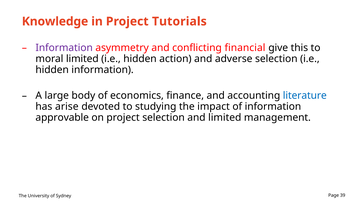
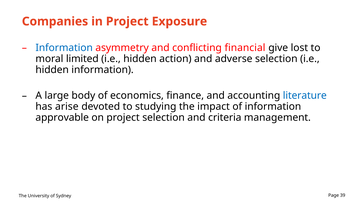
Knowledge: Knowledge -> Companies
Tutorials: Tutorials -> Exposure
Information at (64, 48) colour: purple -> blue
this: this -> lost
and limited: limited -> criteria
